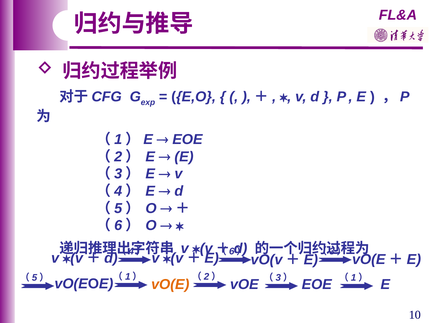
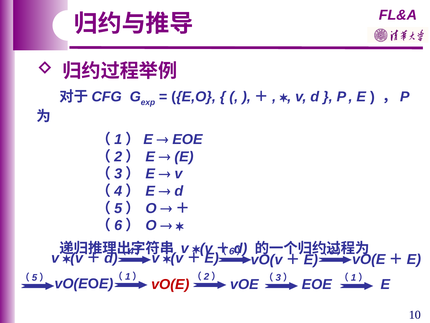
vO(E colour: orange -> red
